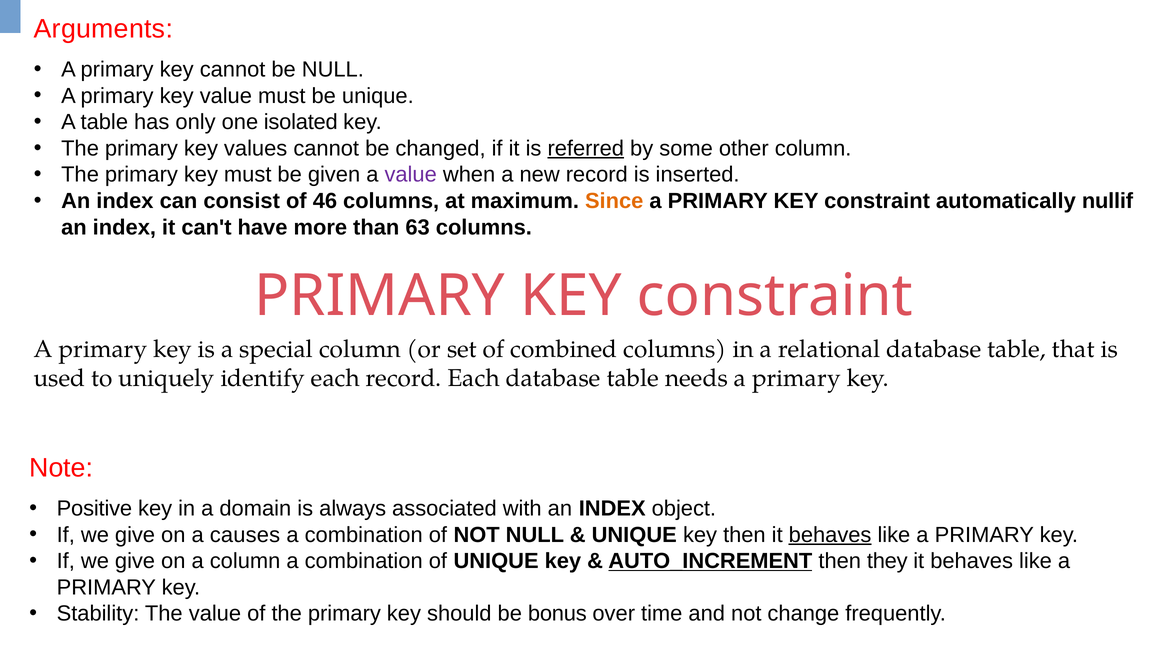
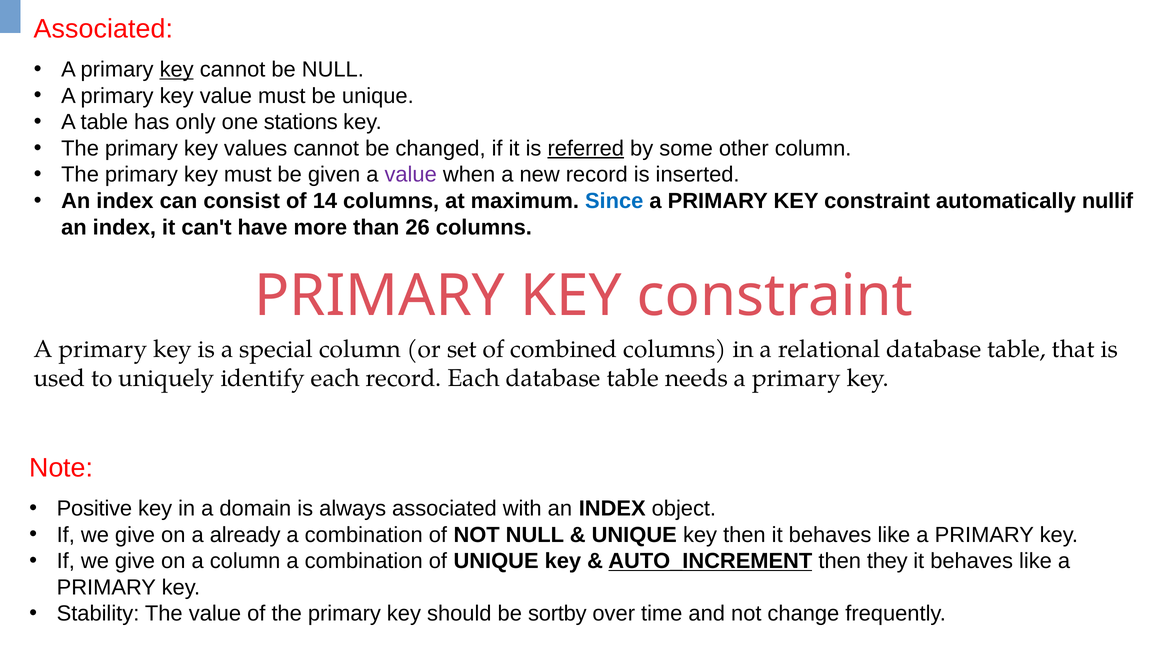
Arguments at (103, 29): Arguments -> Associated
key at (177, 70) underline: none -> present
isolated: isolated -> stations
46: 46 -> 14
Since colour: orange -> blue
63: 63 -> 26
causes: causes -> already
behaves at (830, 535) underline: present -> none
bonus: bonus -> sortby
